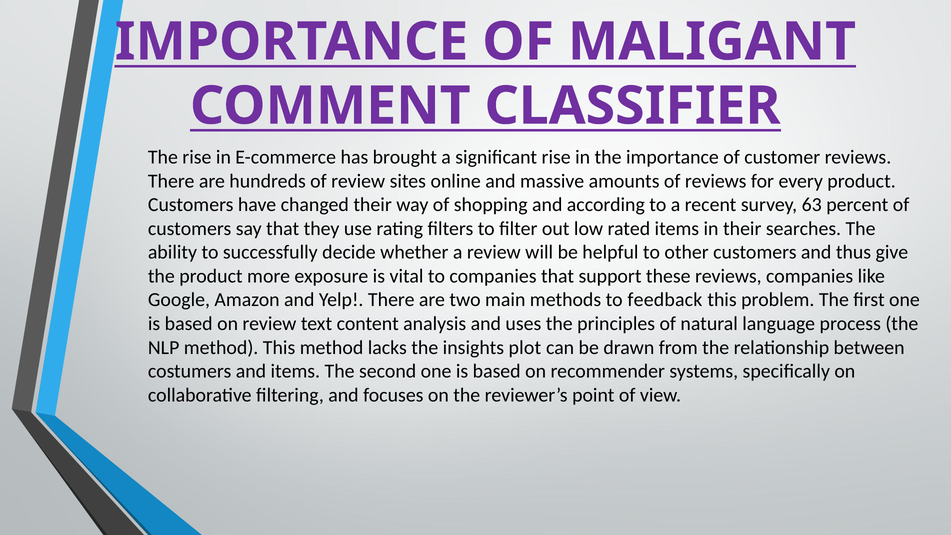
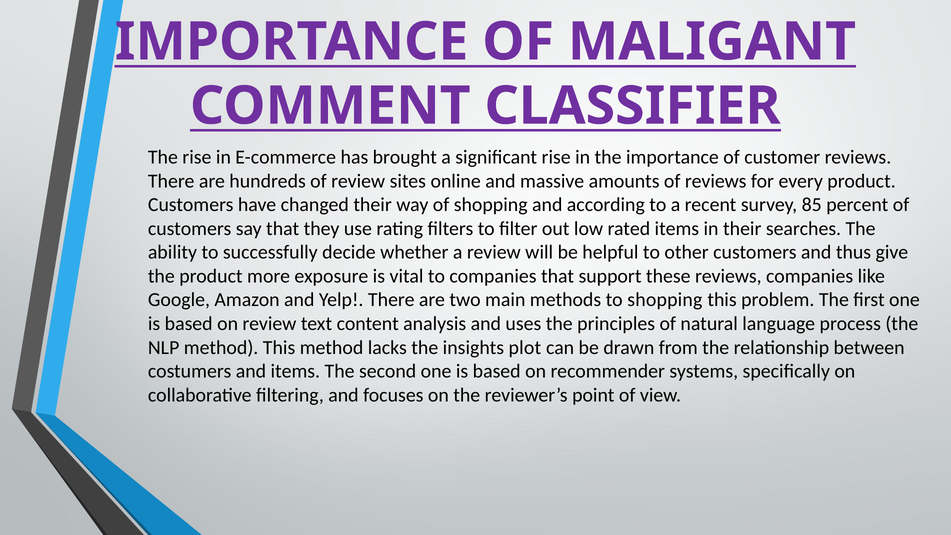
63: 63 -> 85
to feedback: feedback -> shopping
